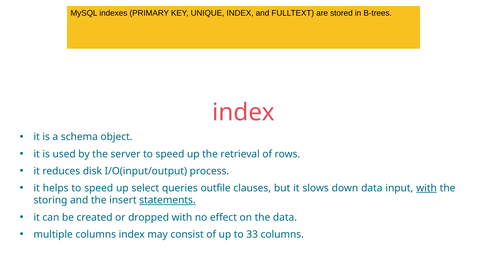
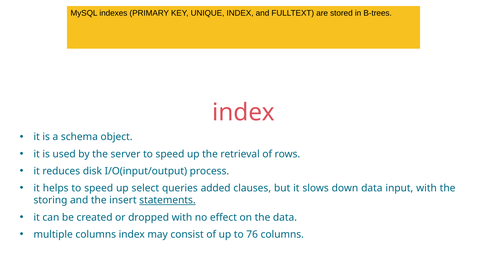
outfile: outfile -> added
with at (427, 188) underline: present -> none
33: 33 -> 76
